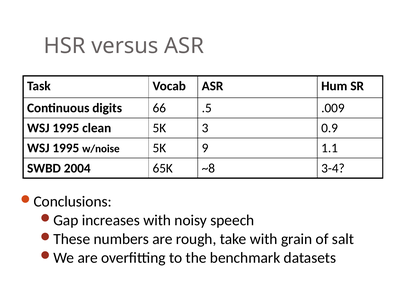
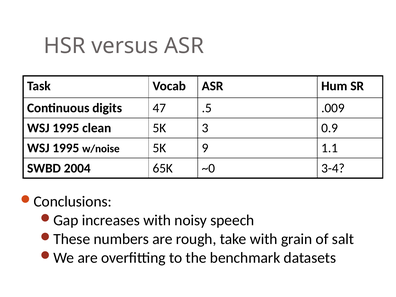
66: 66 -> 47
~8: ~8 -> ~0
